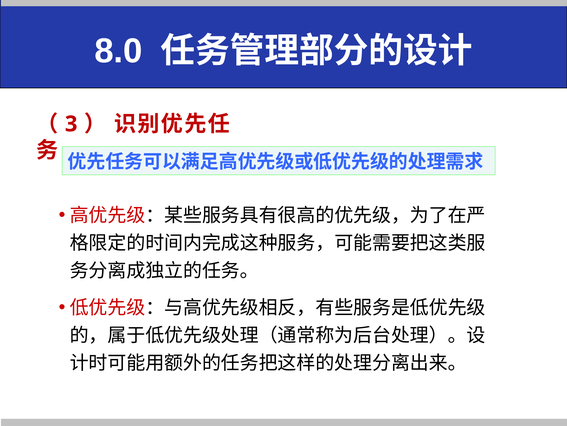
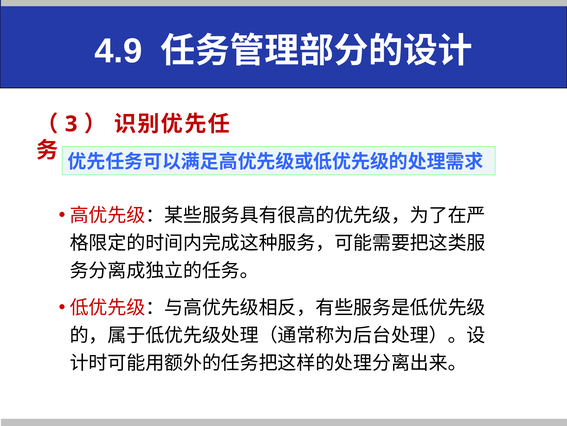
8.0: 8.0 -> 4.9
